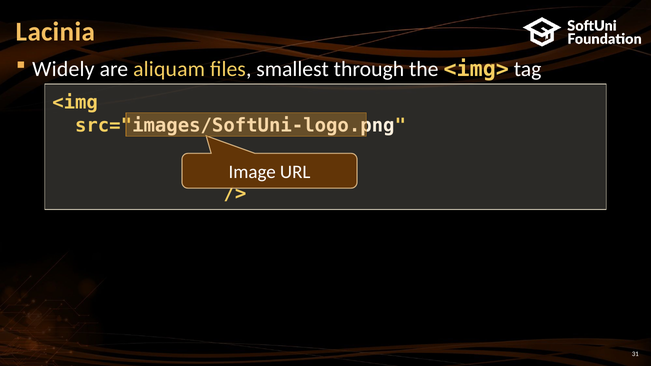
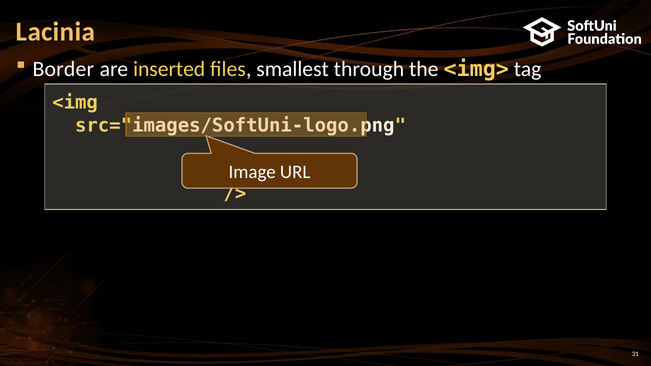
Widely: Widely -> Border
aliquam: aliquam -> inserted
